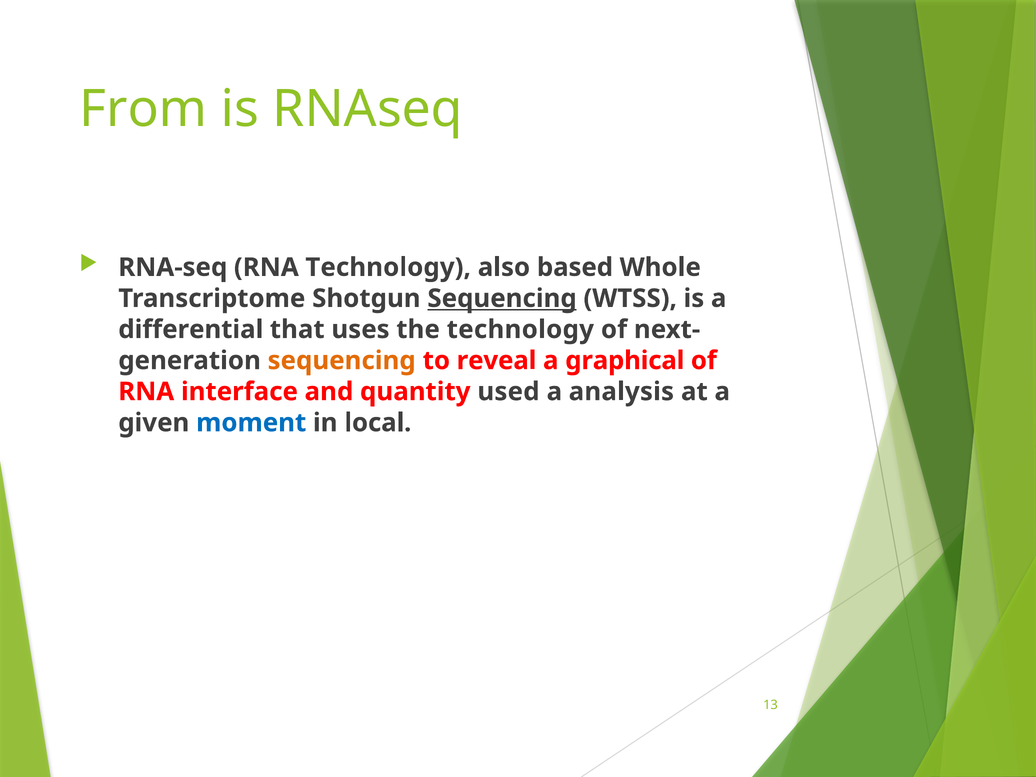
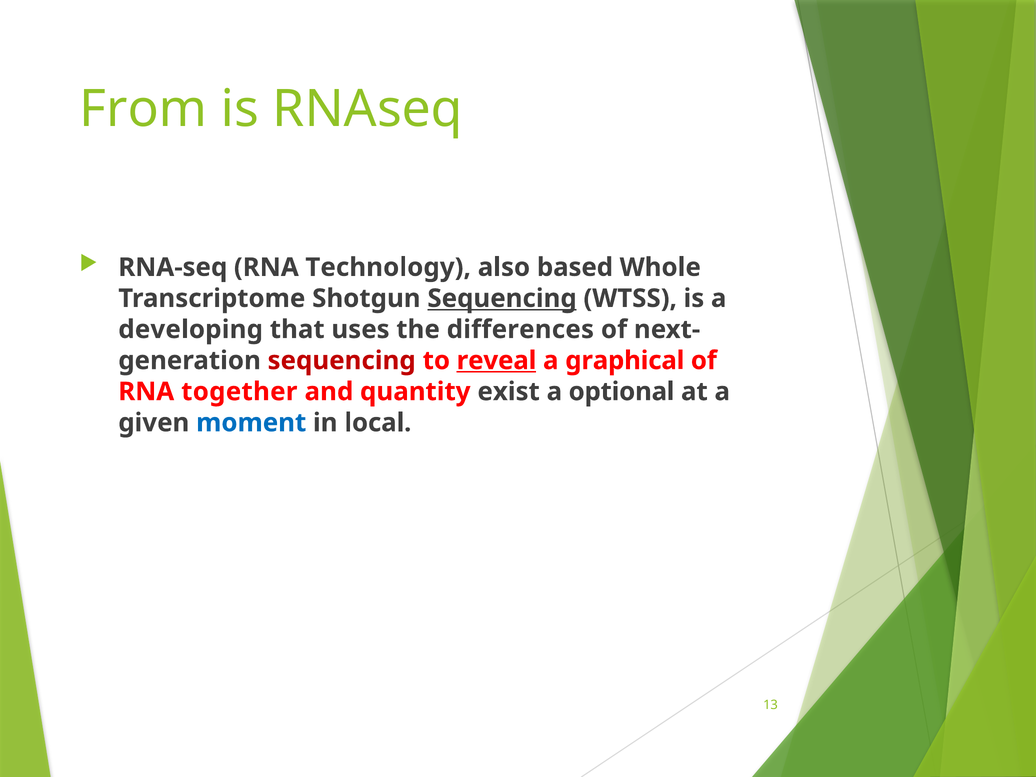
differential: differential -> developing
the technology: technology -> differences
sequencing at (342, 361) colour: orange -> red
reveal underline: none -> present
interface: interface -> together
used: used -> exist
analysis: analysis -> optional
